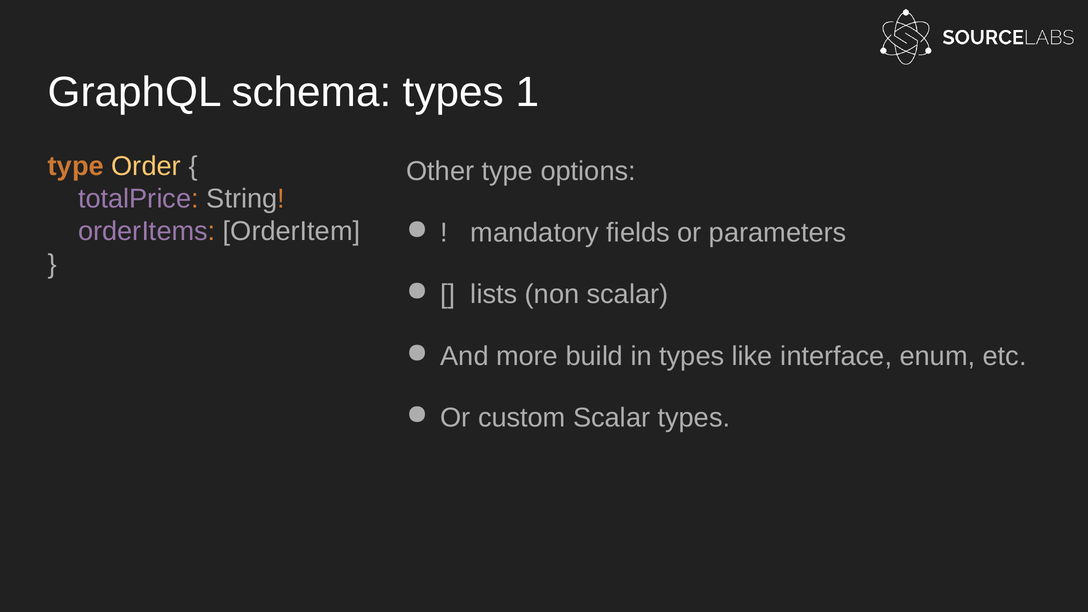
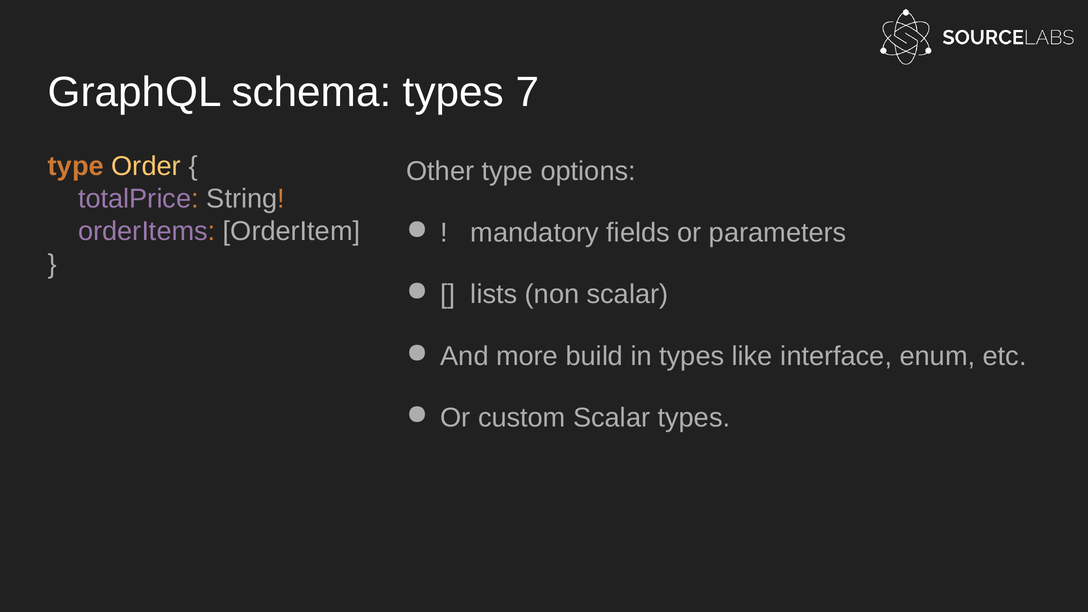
1: 1 -> 7
